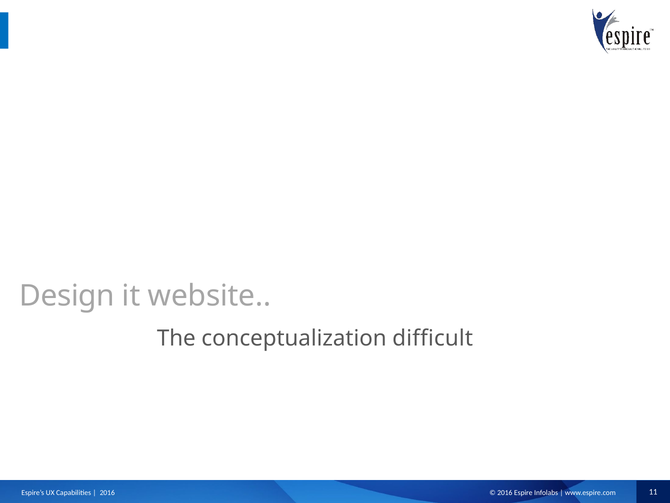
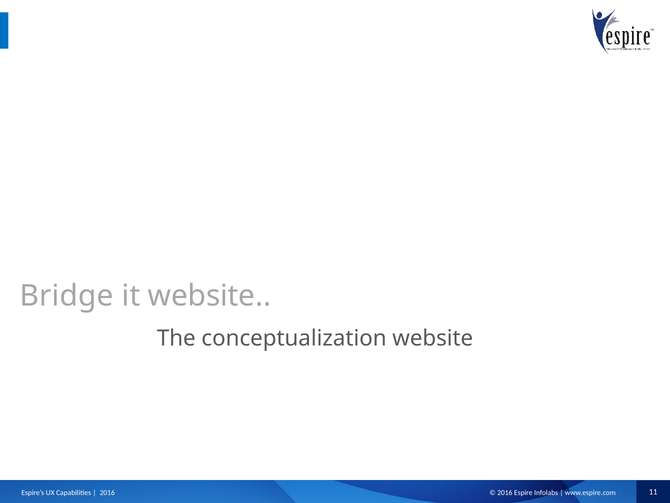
Design: Design -> Bridge
conceptualization difficult: difficult -> website
